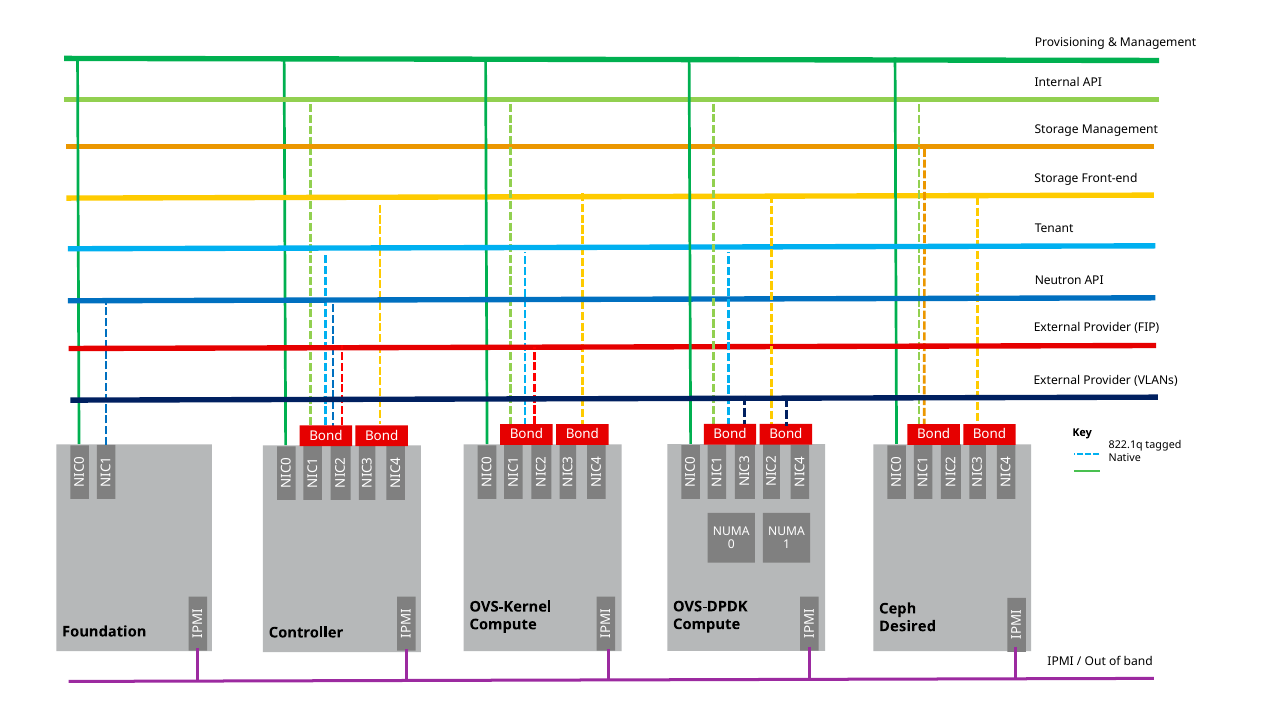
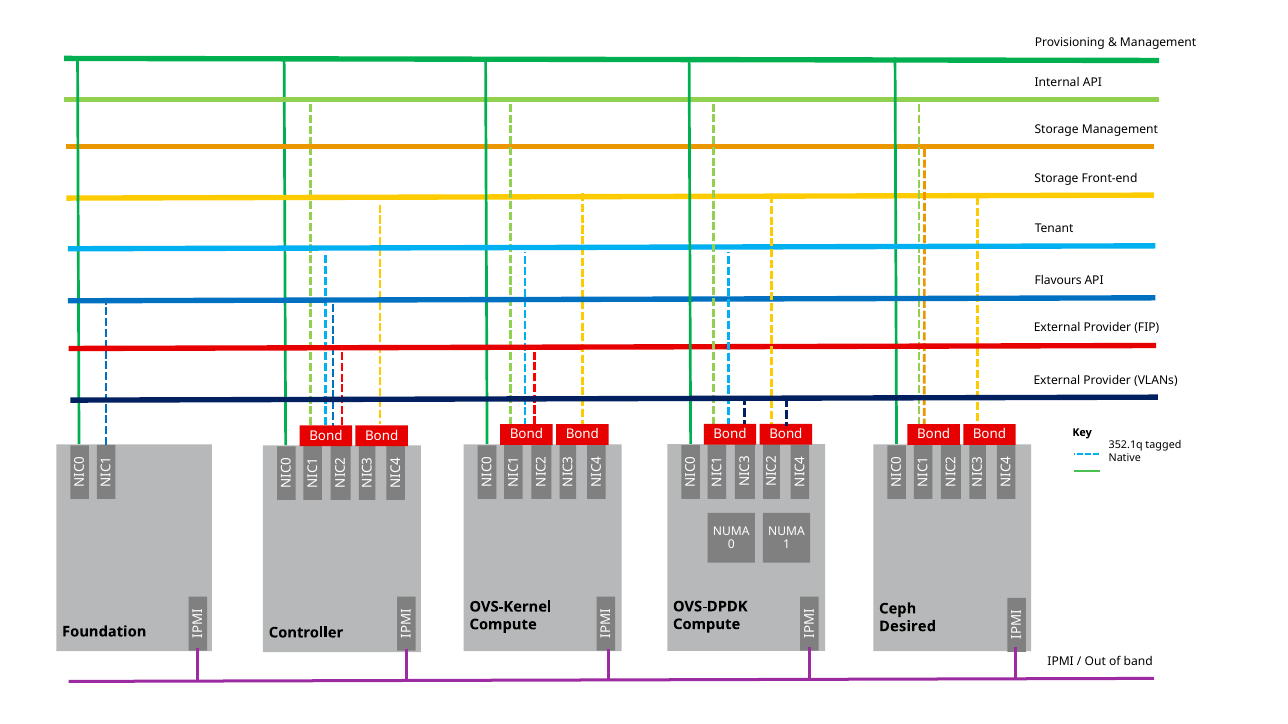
Neutron: Neutron -> Flavours
822.1q: 822.1q -> 352.1q
